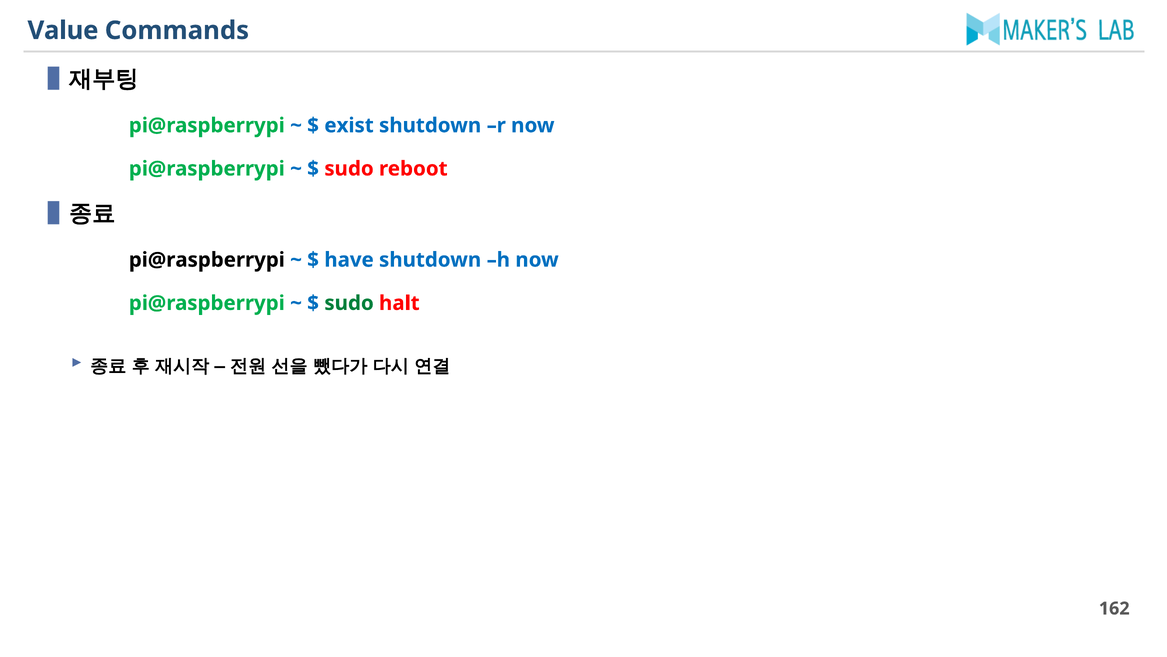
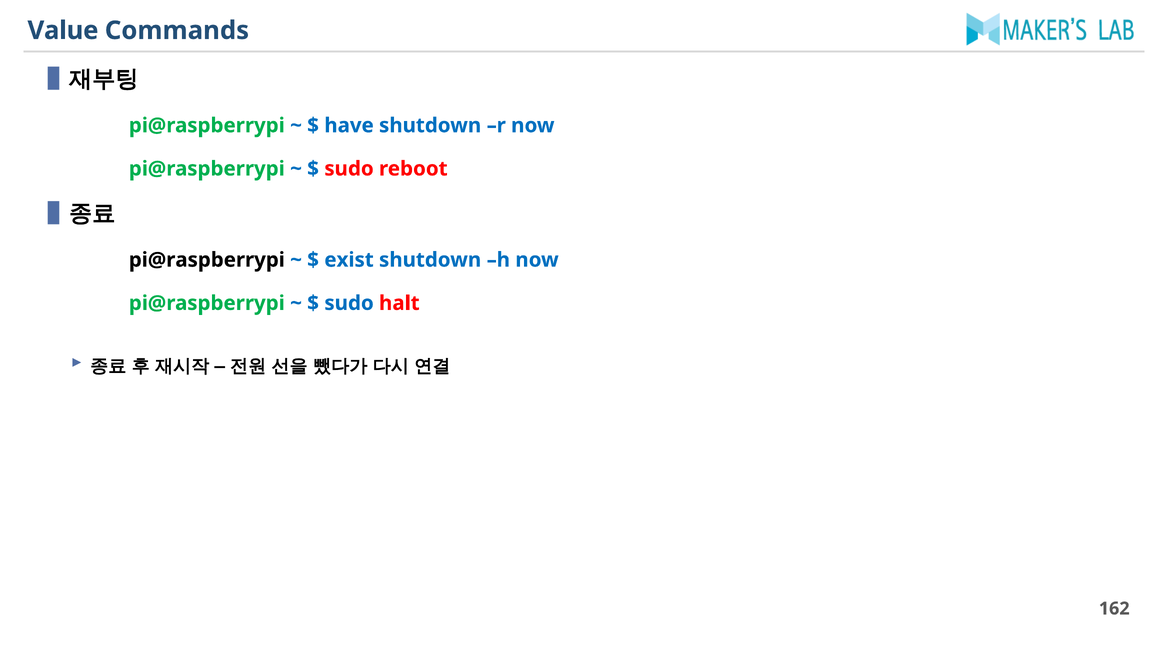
exist: exist -> have
have: have -> exist
sudo at (349, 303) colour: green -> blue
